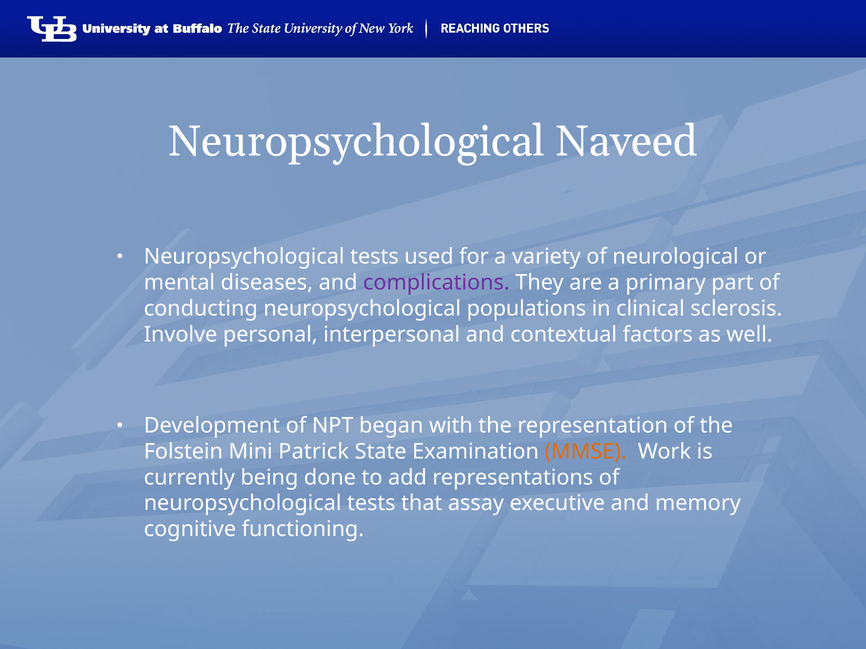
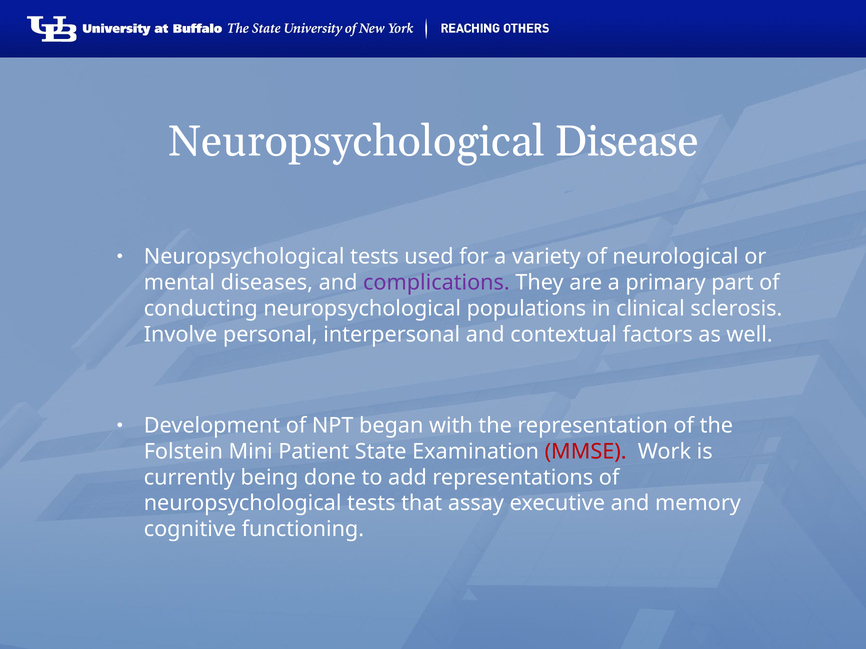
Naveed: Naveed -> Disease
Patrick: Patrick -> Patient
MMSE colour: orange -> red
